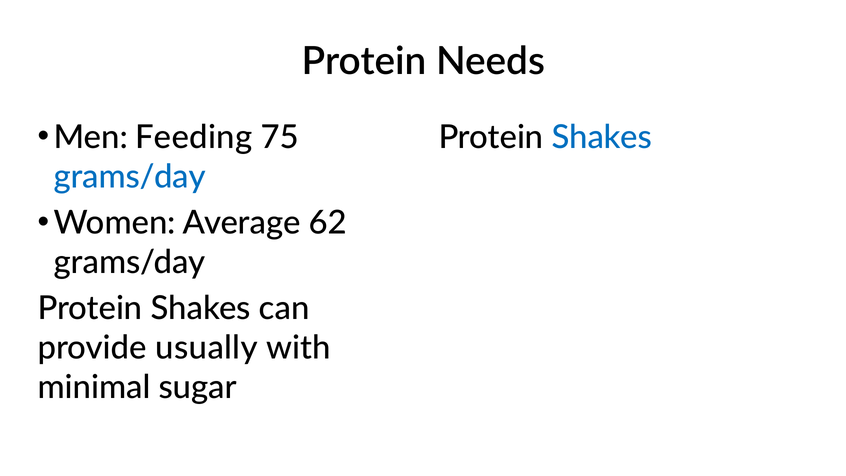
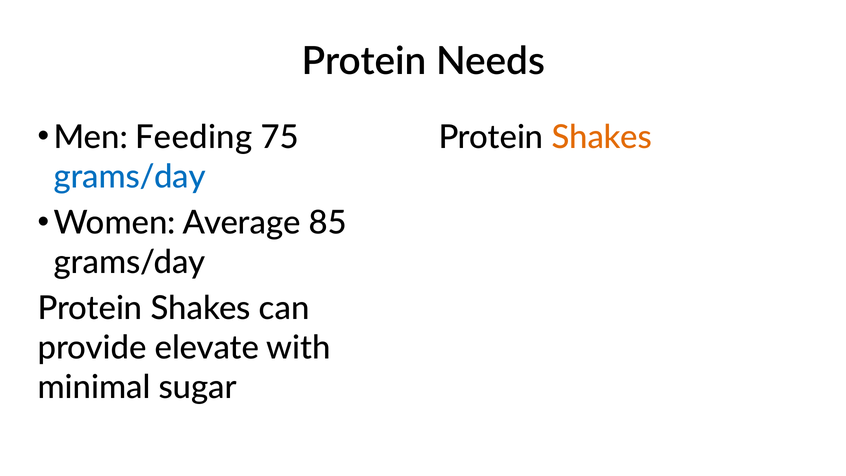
Shakes at (602, 137) colour: blue -> orange
62: 62 -> 85
usually: usually -> elevate
